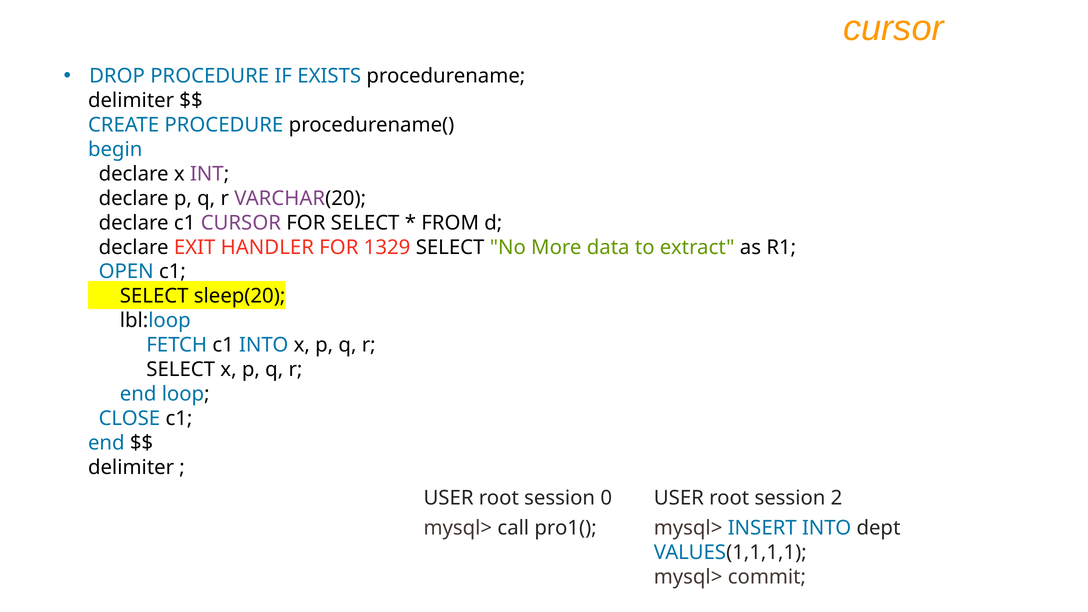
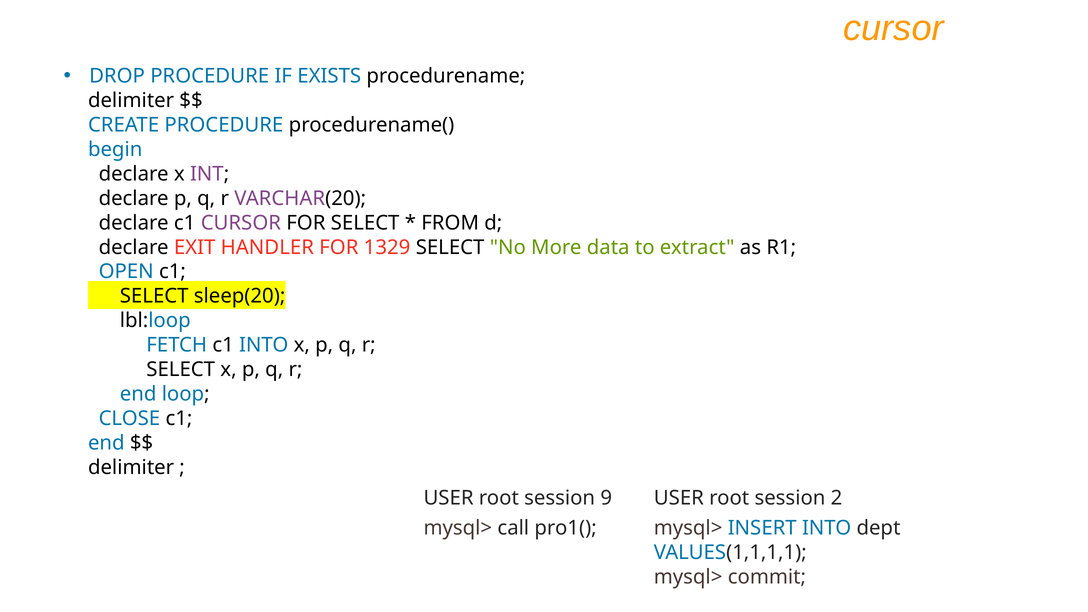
0: 0 -> 9
